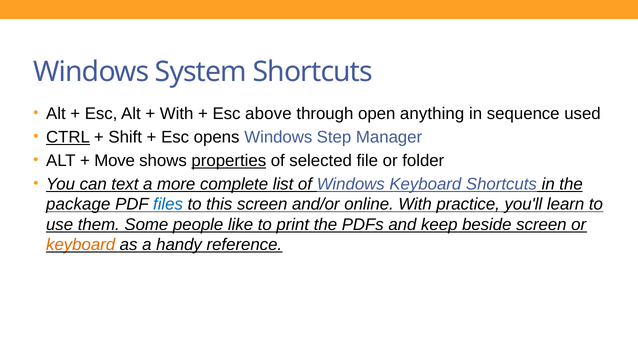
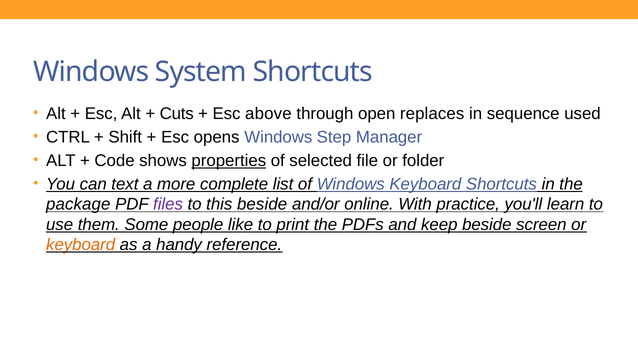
With at (177, 113): With -> Cuts
anything: anything -> replaces
CTRL underline: present -> none
Move: Move -> Code
files colour: blue -> purple
this screen: screen -> beside
